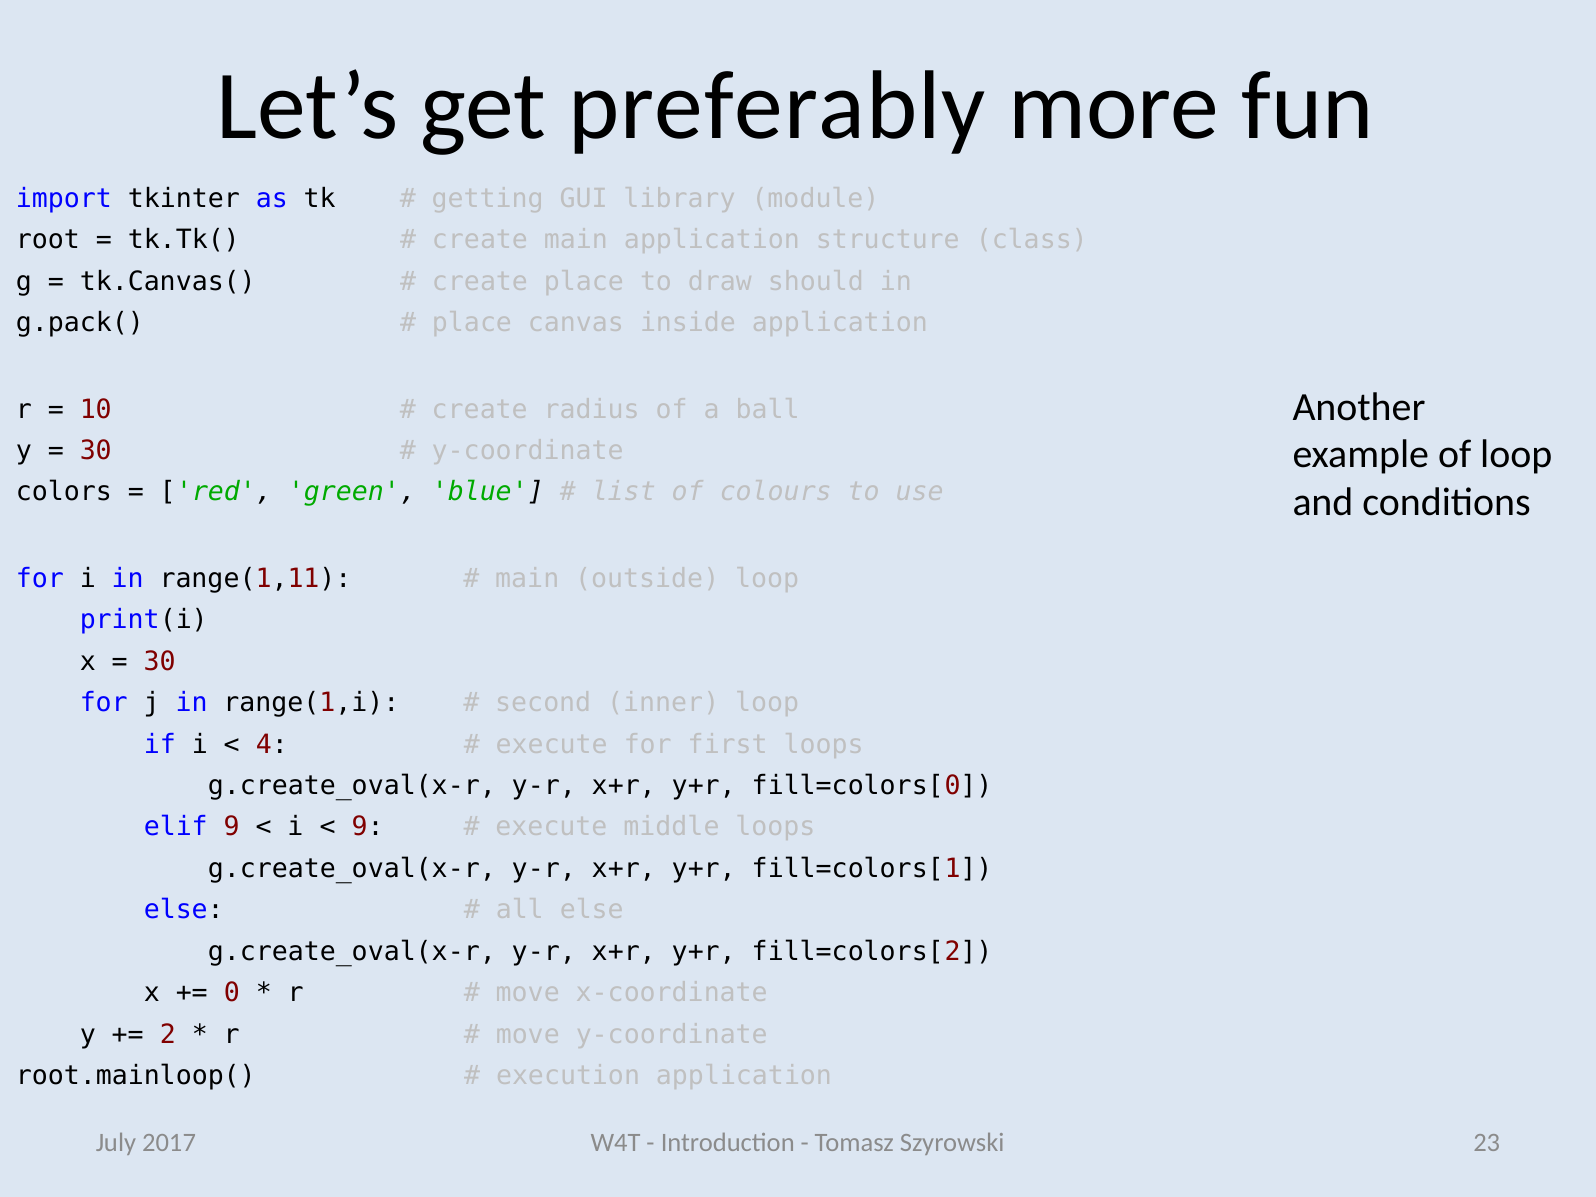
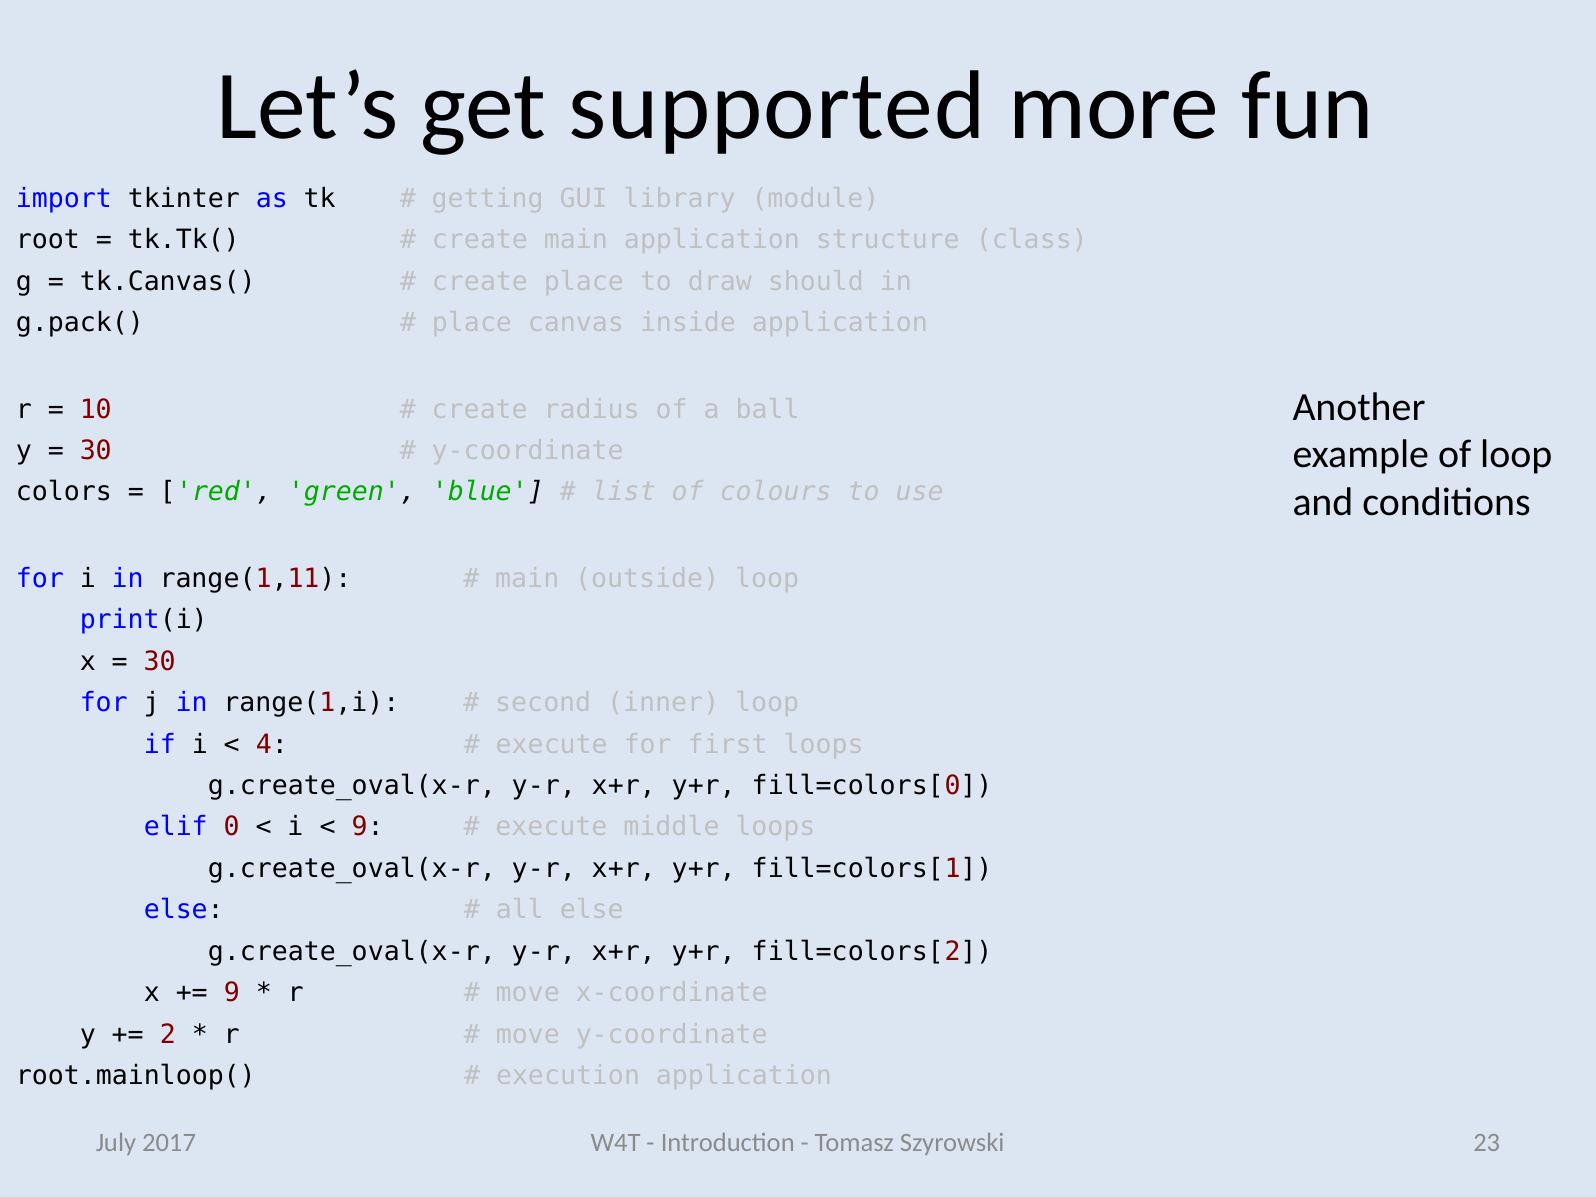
preferably: preferably -> supported
elif 9: 9 -> 0
0 at (232, 993): 0 -> 9
